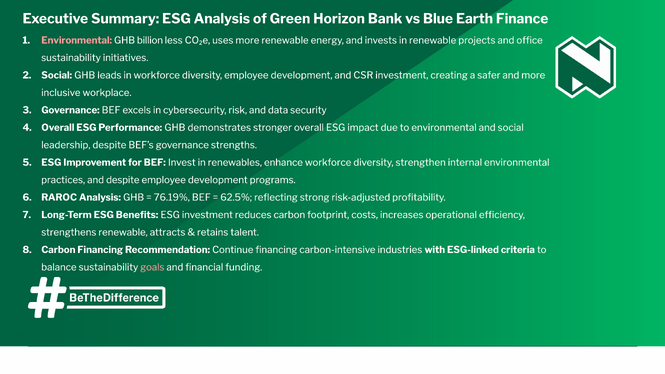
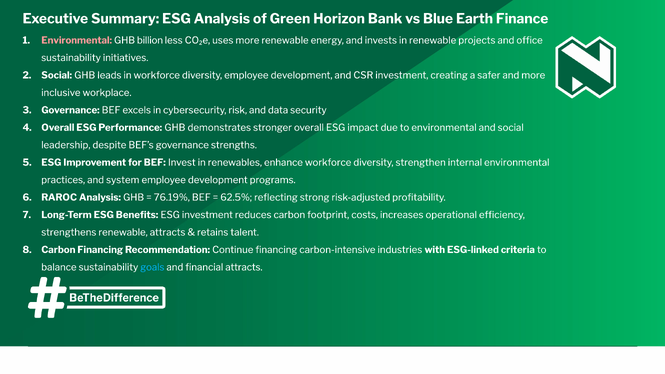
and despite: despite -> system
goals colour: pink -> light blue
financial funding: funding -> attracts
